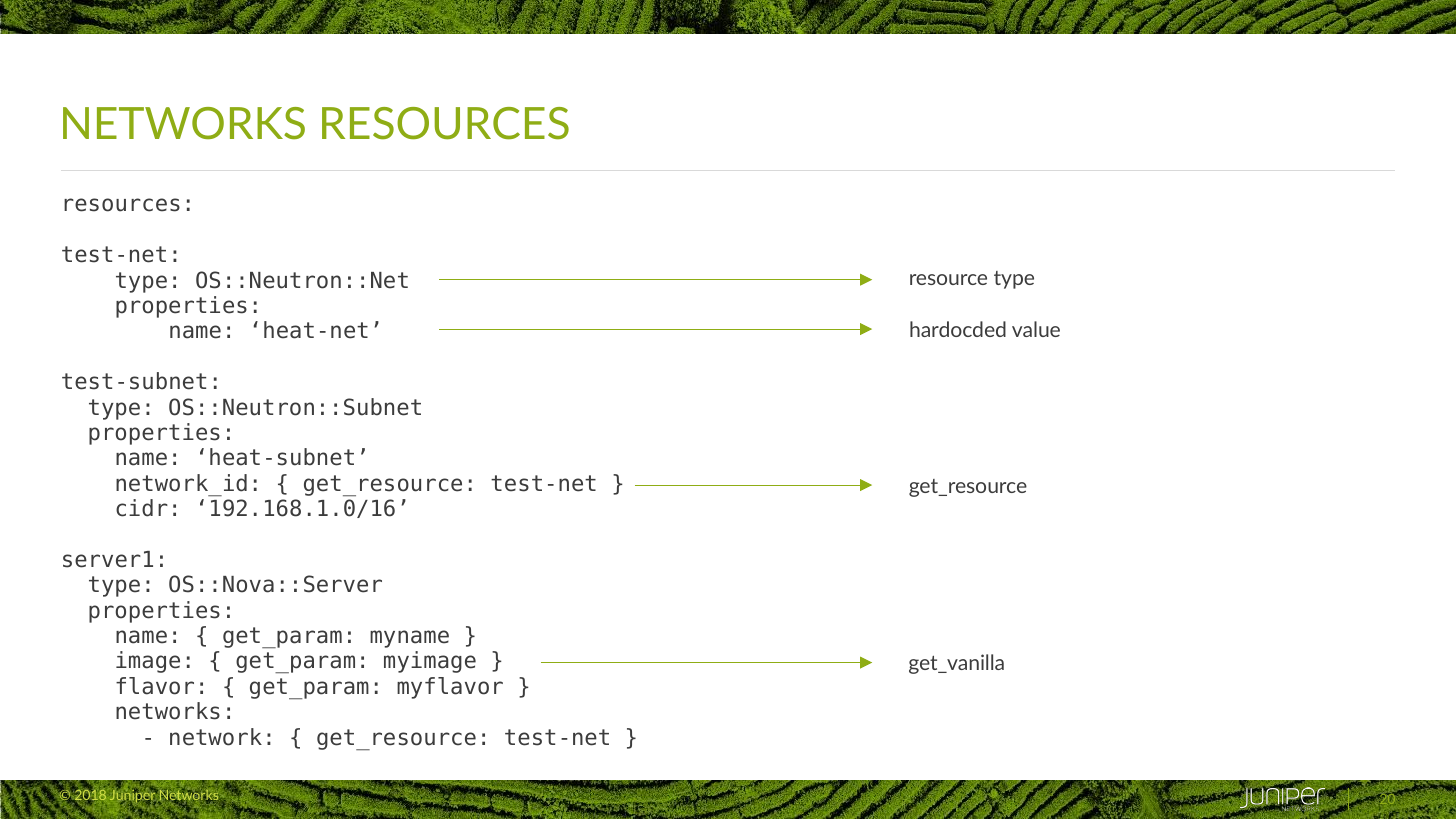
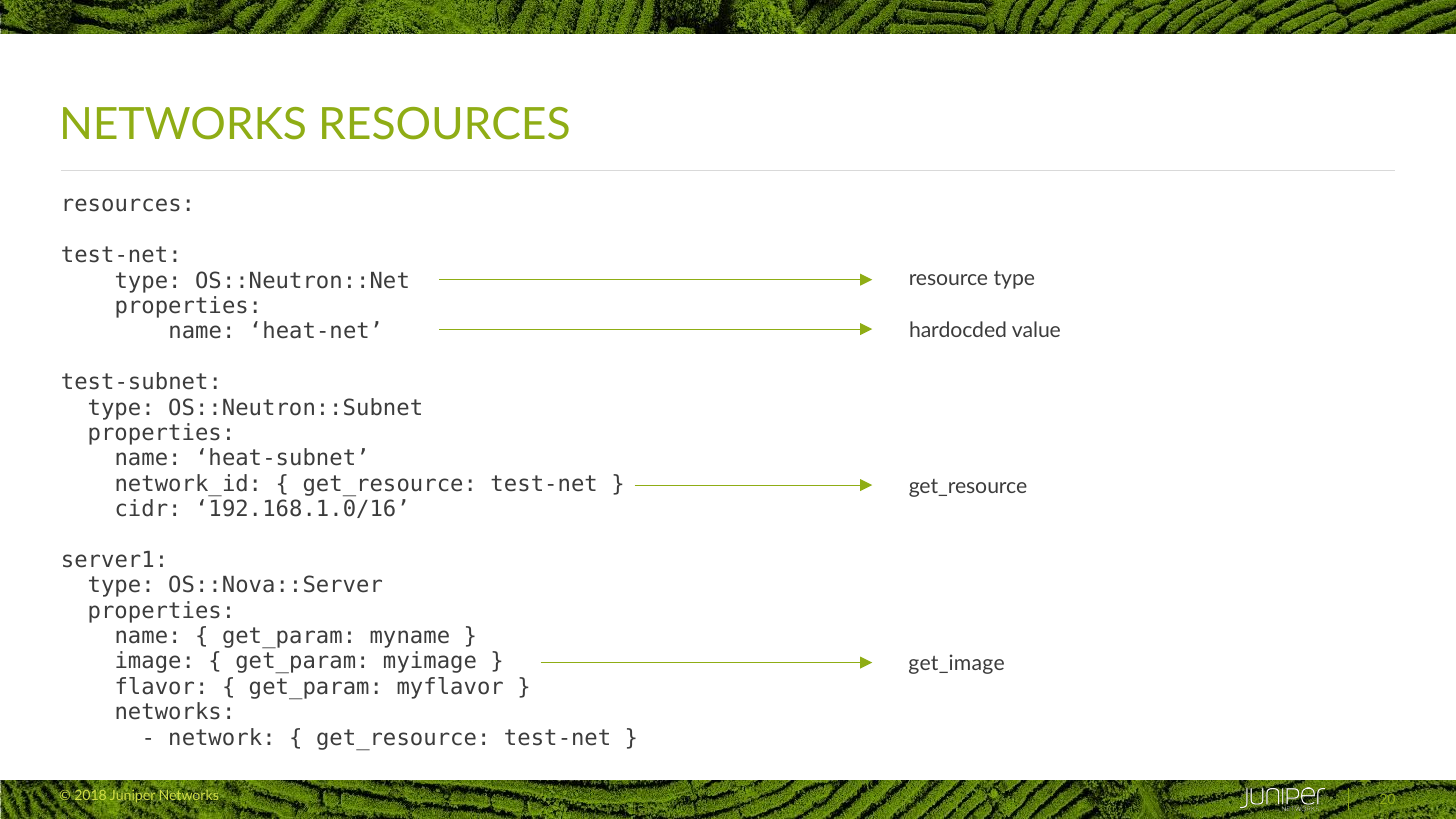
get_vanilla: get_vanilla -> get_image
